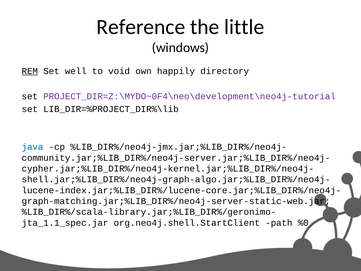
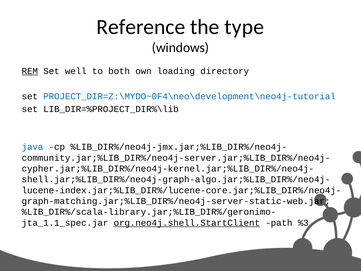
little: little -> type
void: void -> both
happily: happily -> loading
PROJECT_DIR=Z:\MYDO~0F4\neo\development\neo4j-tutorial colour: purple -> blue
org.neo4j.shell.StartClient underline: none -> present
%0: %0 -> %3
